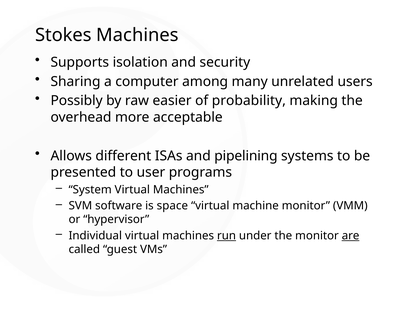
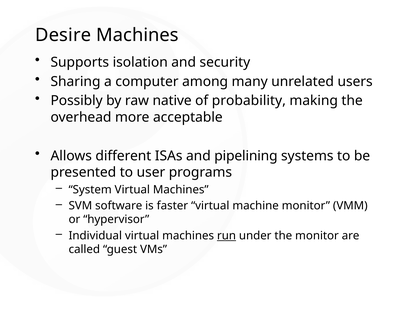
Stokes: Stokes -> Desire
easier: easier -> native
space: space -> faster
are underline: present -> none
